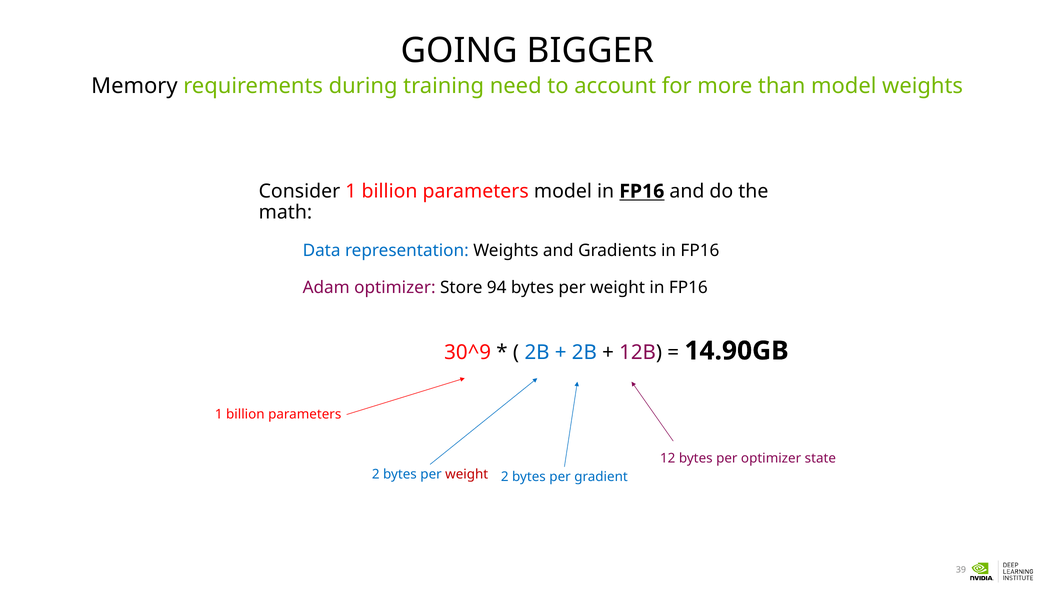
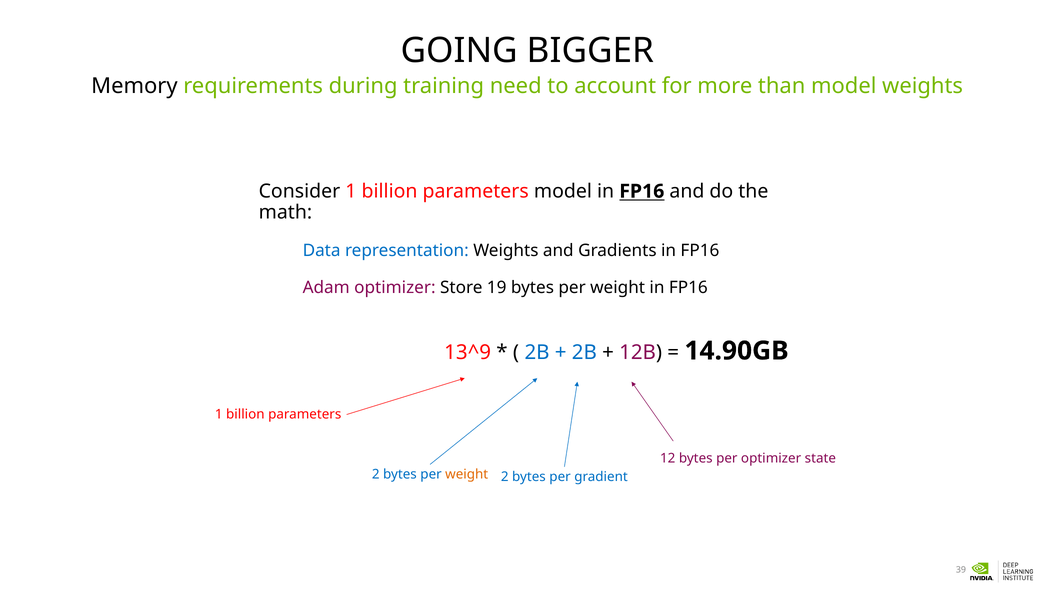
94: 94 -> 19
30^9: 30^9 -> 13^9
weight at (467, 474) colour: red -> orange
